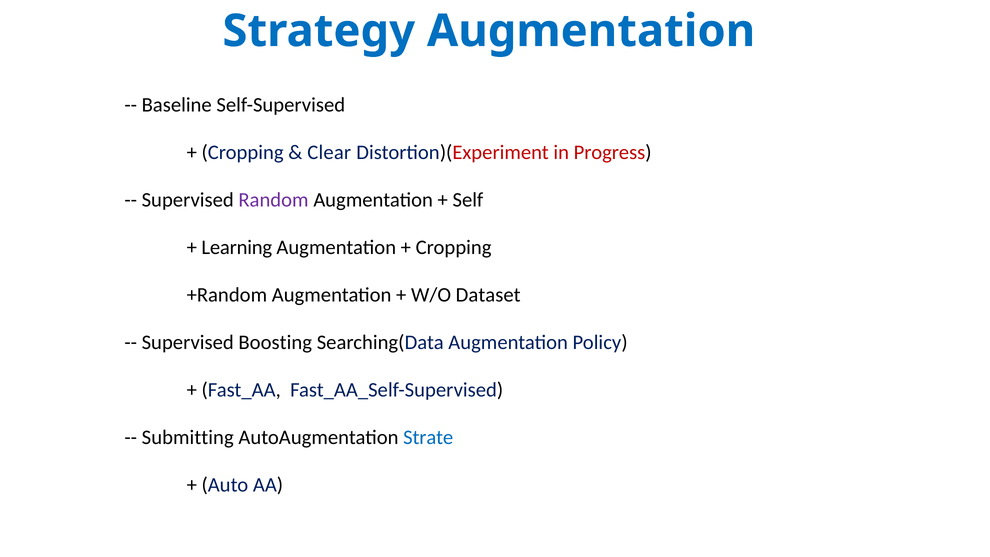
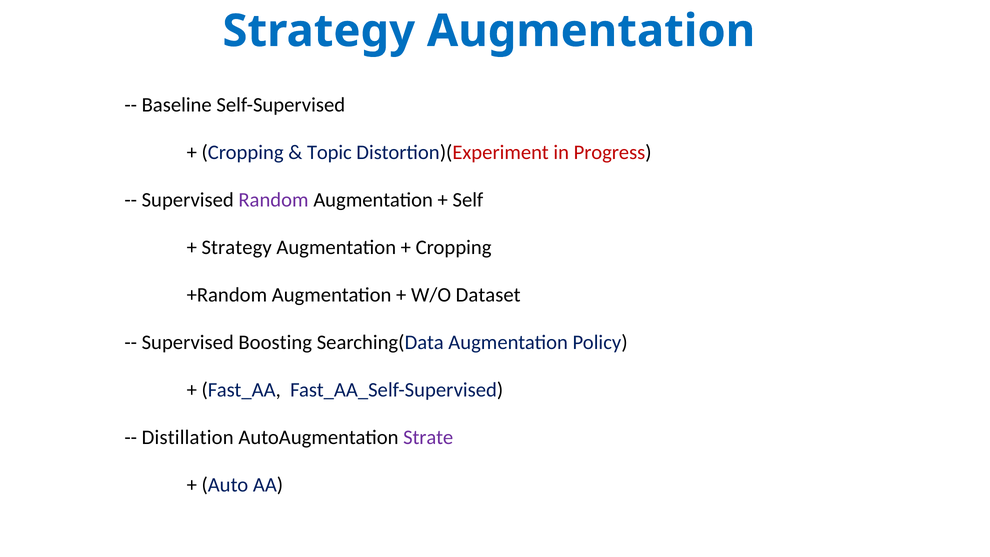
Clear: Clear -> Topic
Learning at (237, 247): Learning -> Strategy
Submitting: Submitting -> Distillation
Strate colour: blue -> purple
